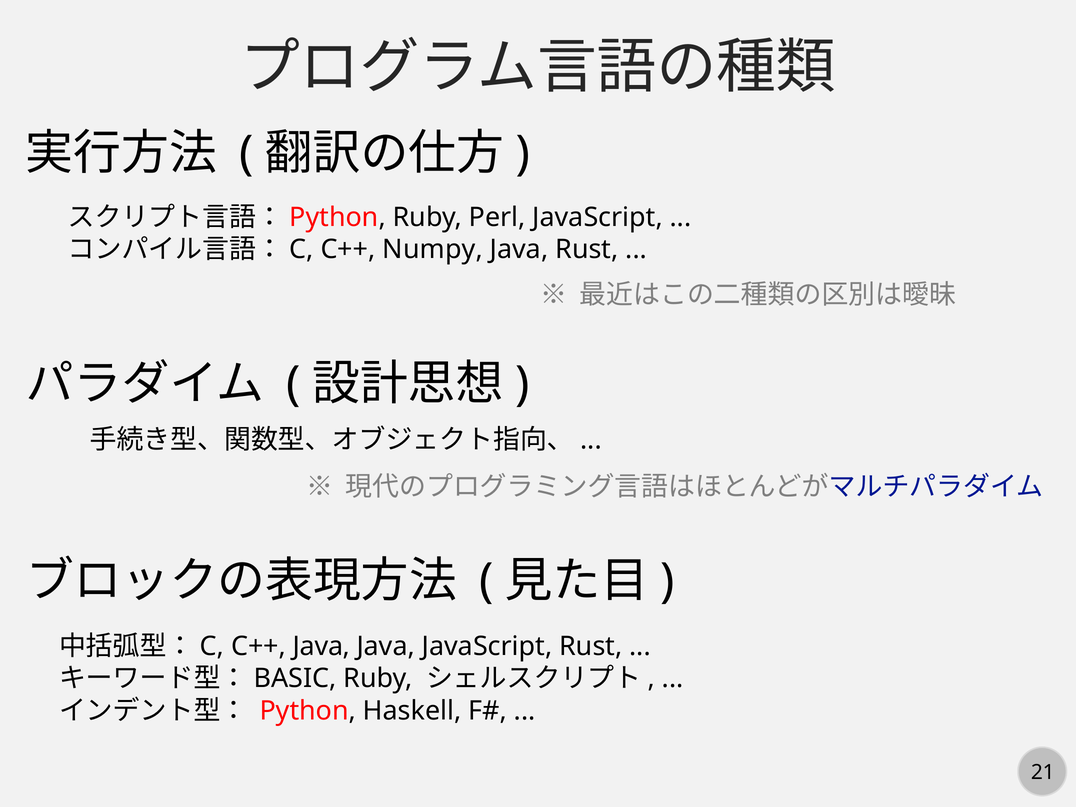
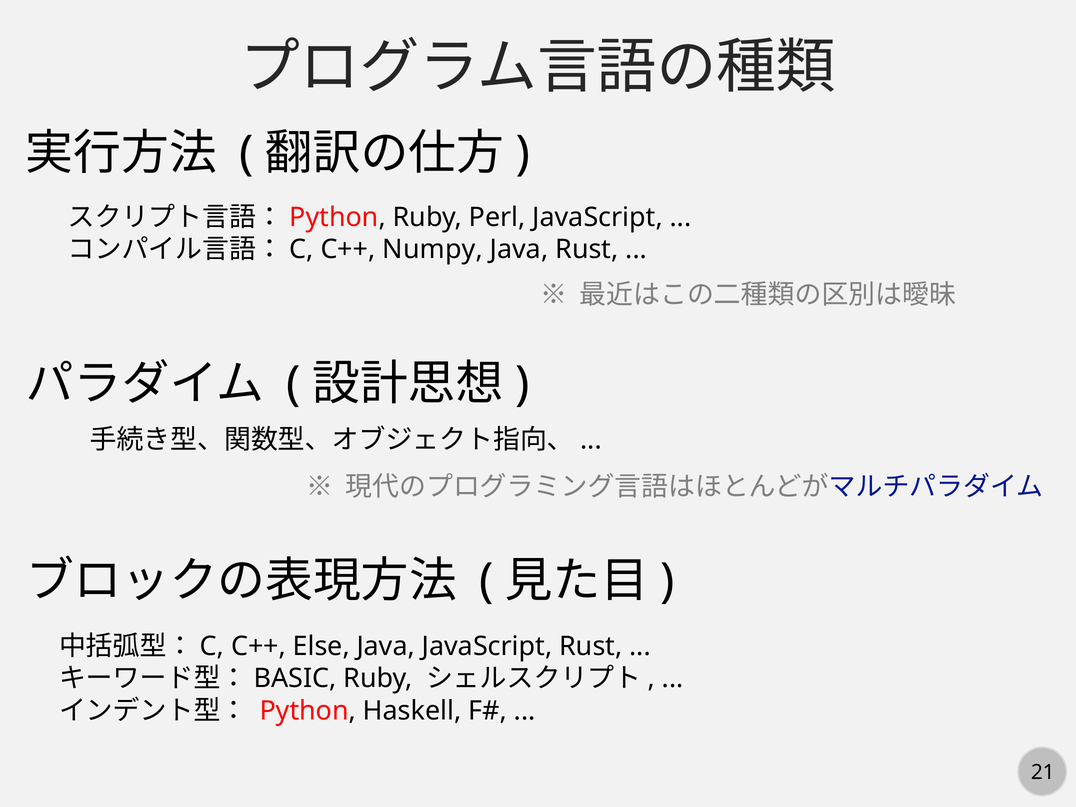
C++ Java: Java -> Else
